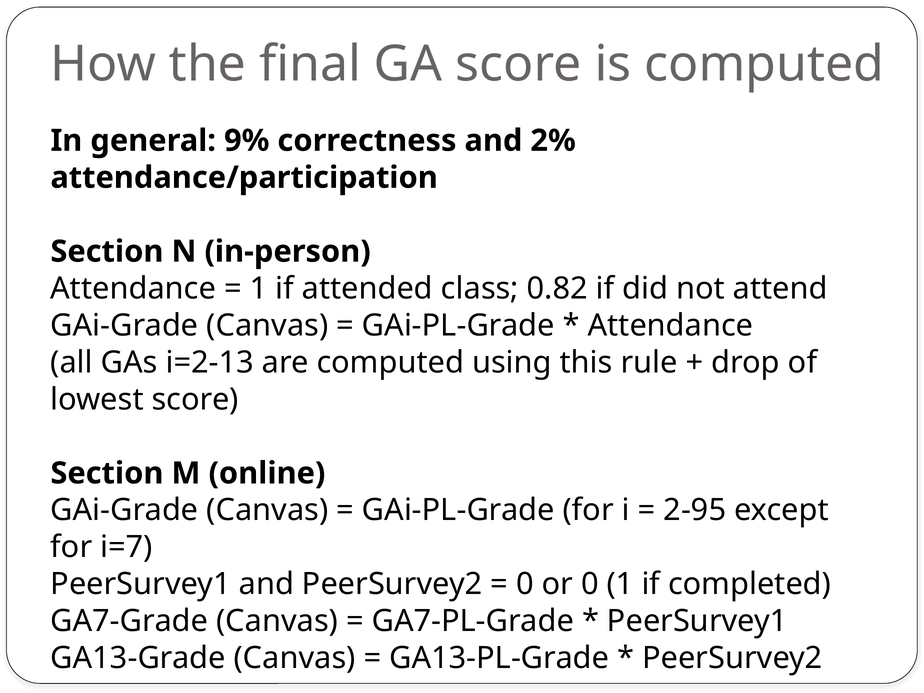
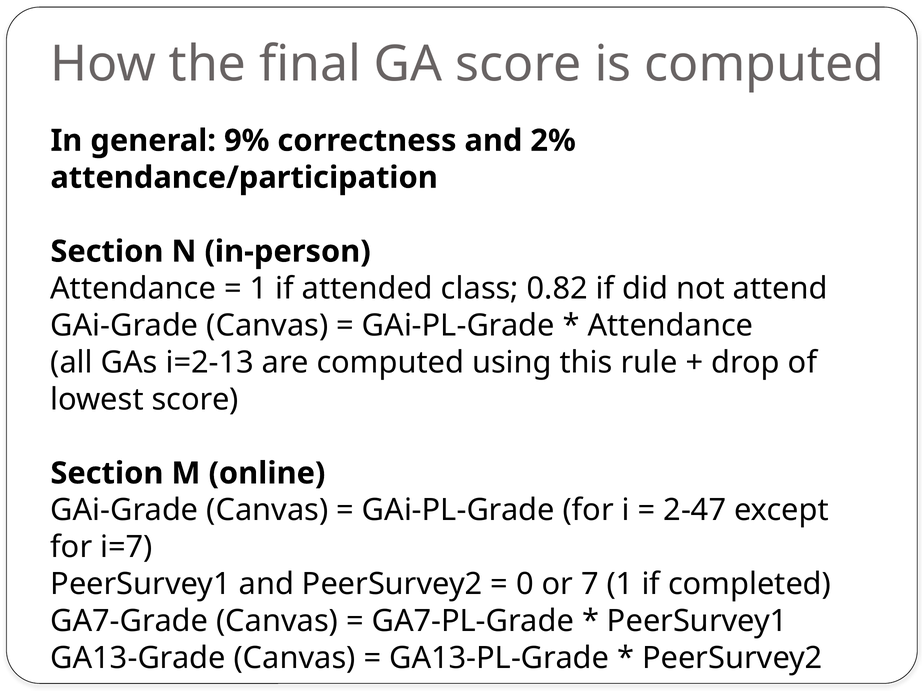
2-95: 2-95 -> 2-47
or 0: 0 -> 7
